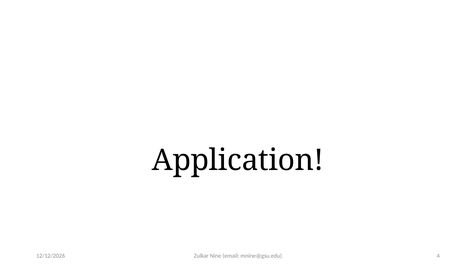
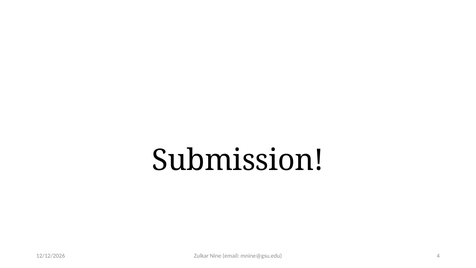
Application: Application -> Submission
